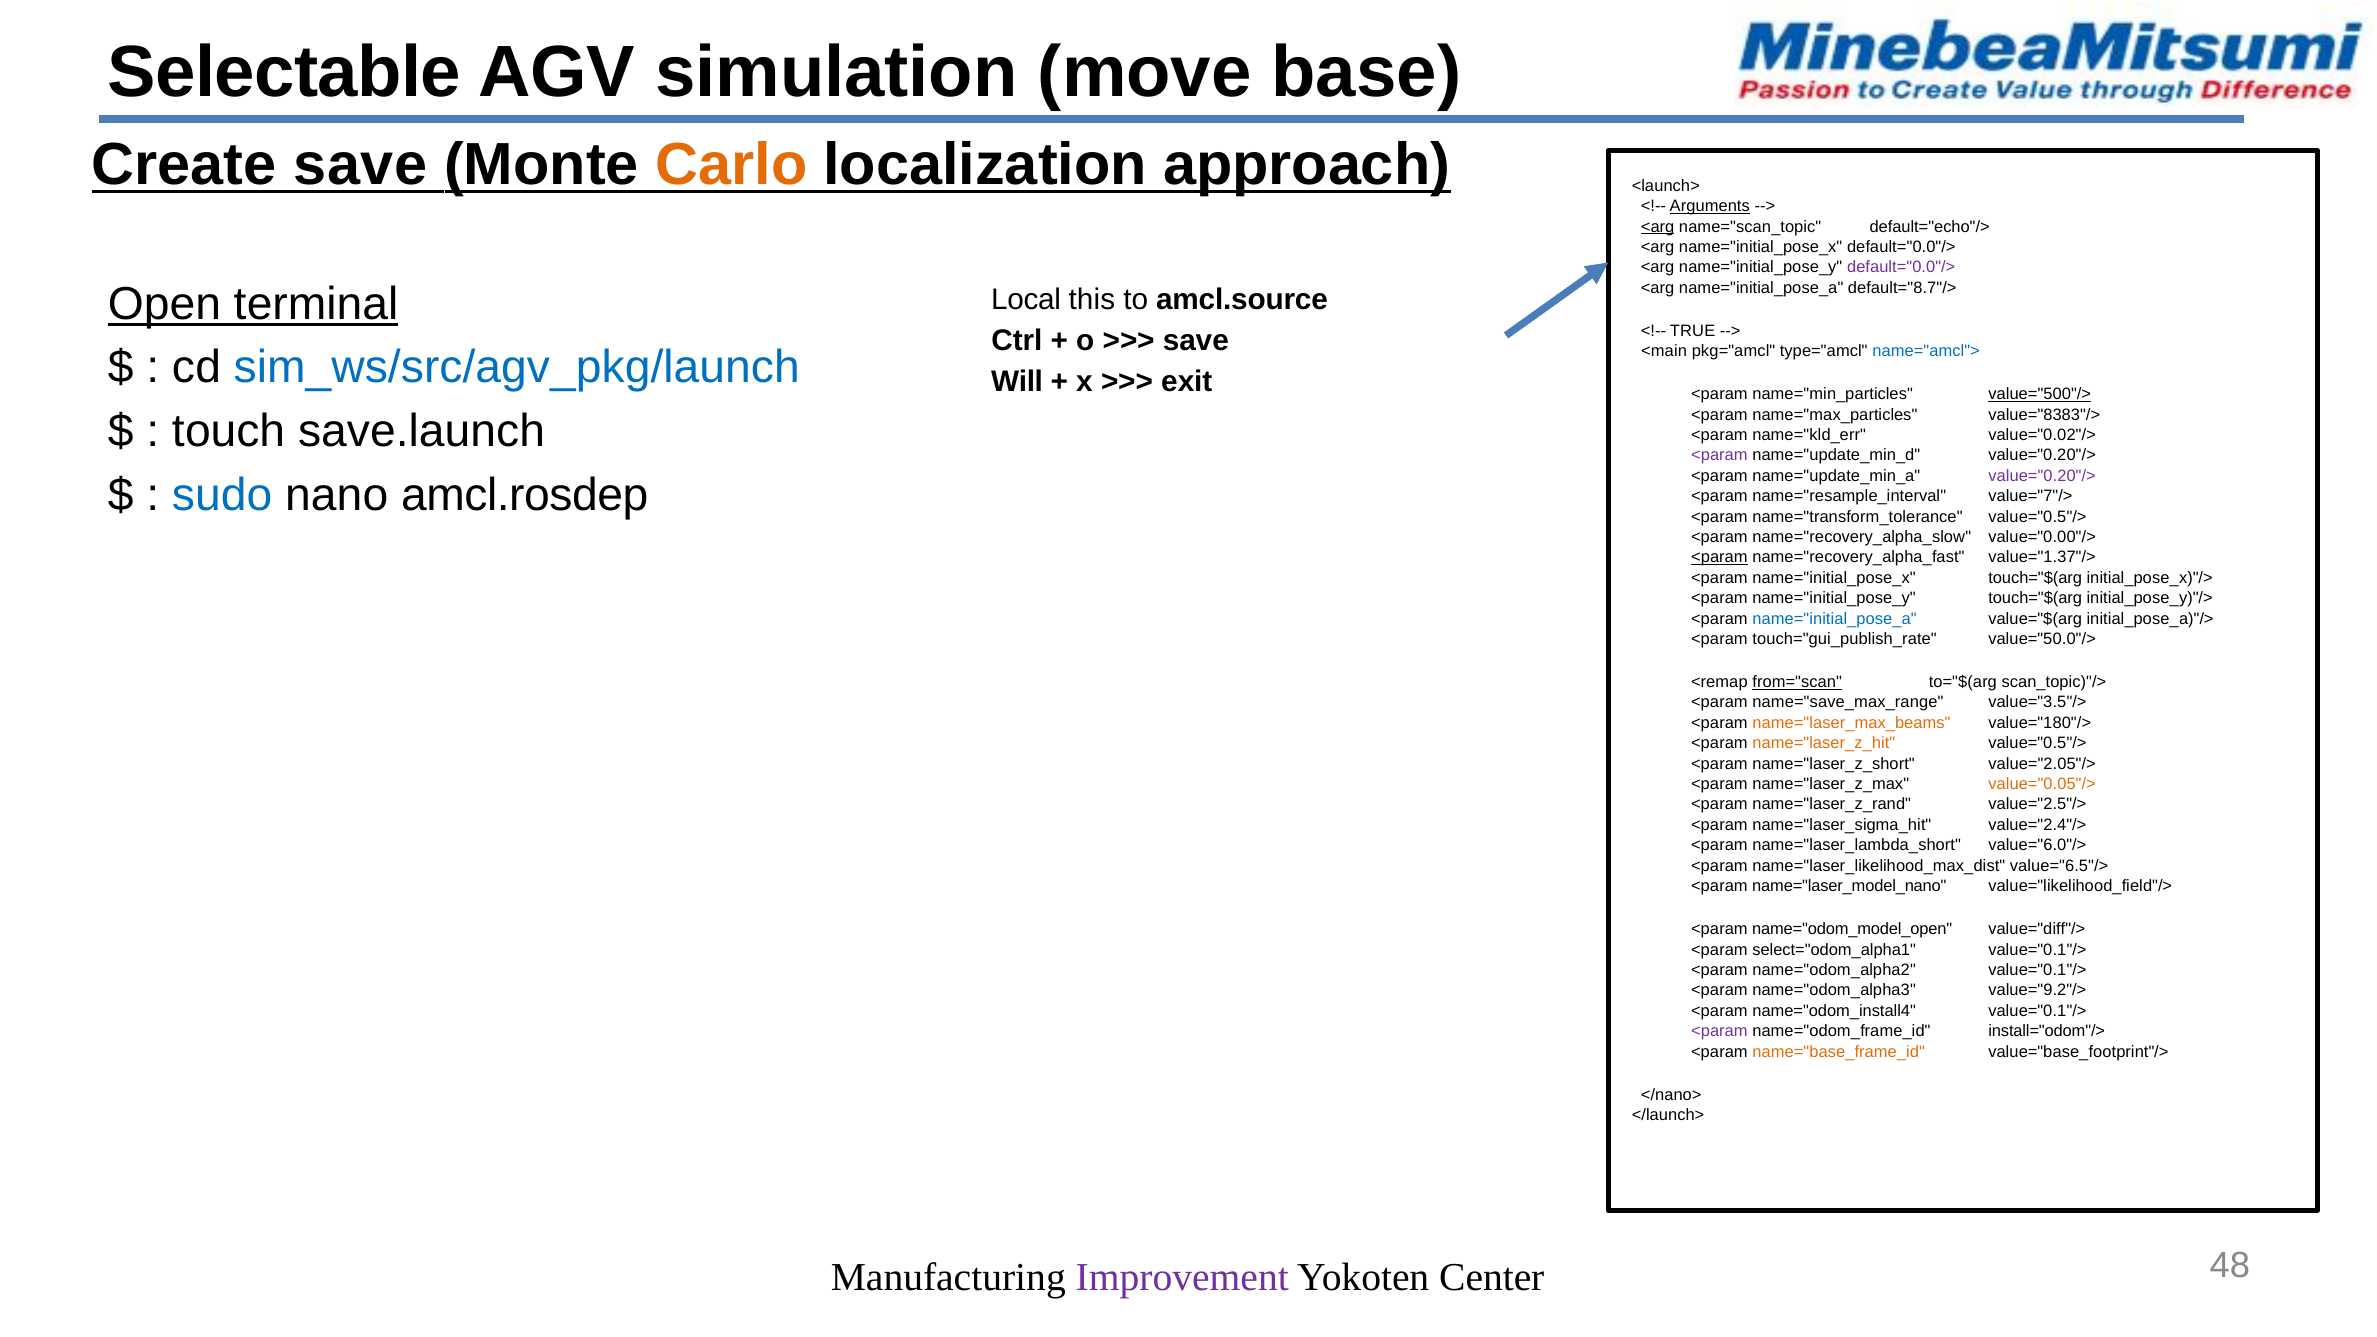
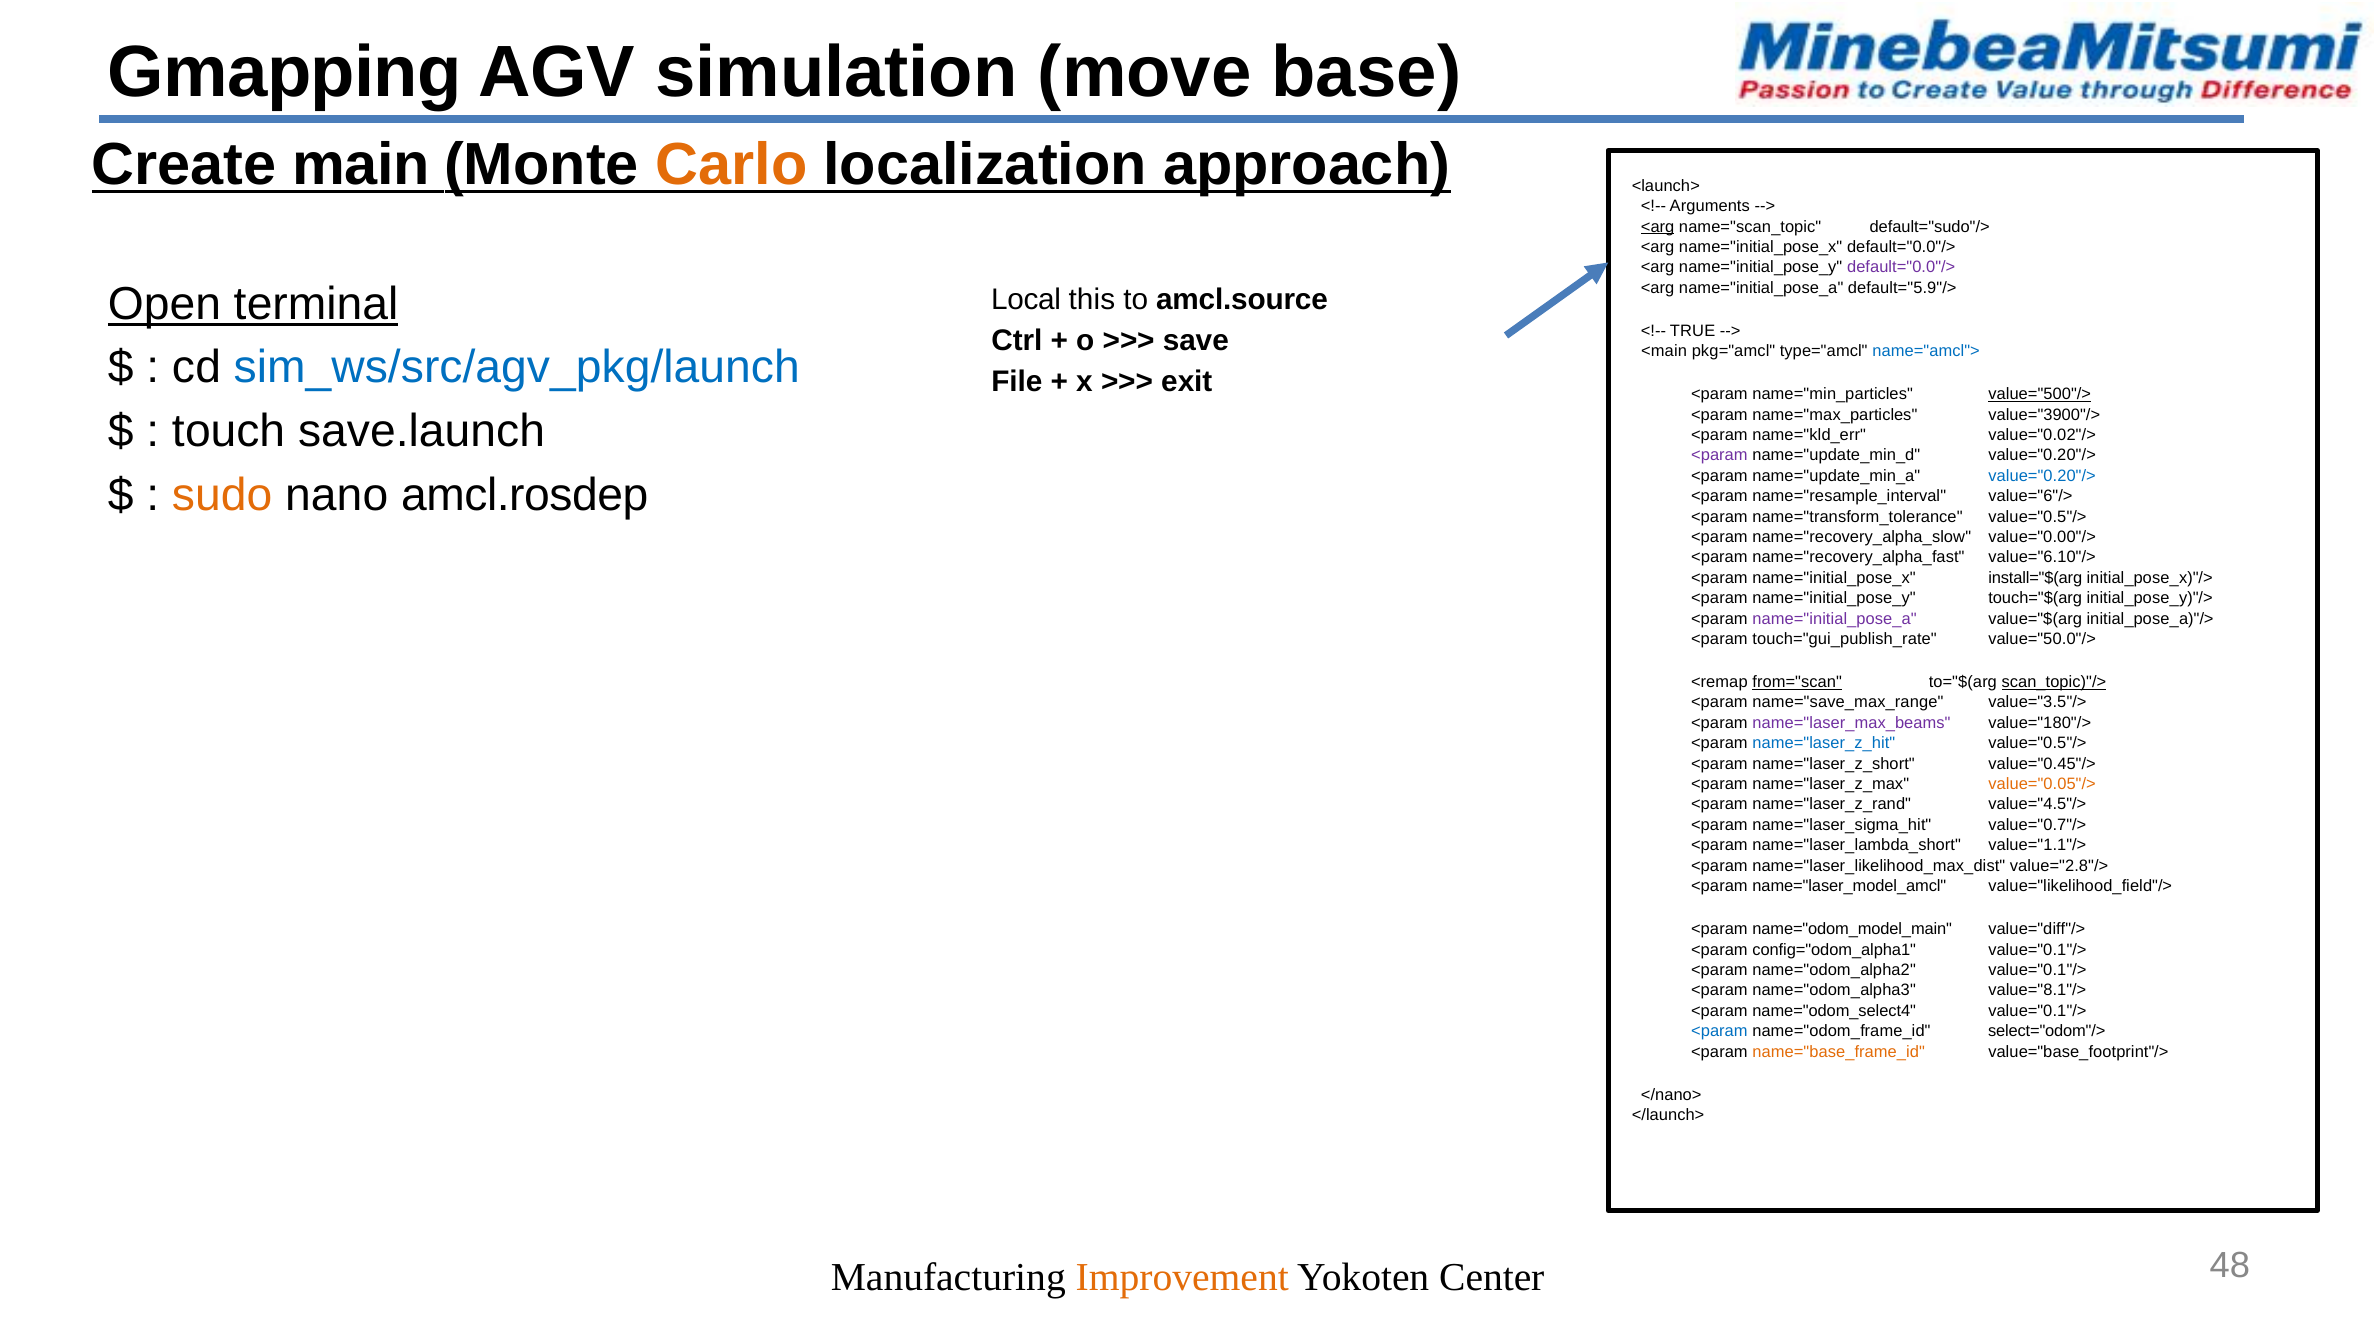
Selectable: Selectable -> Gmapping
Create save: save -> main
Arguments underline: present -> none
default="echo"/>: default="echo"/> -> default="sudo"/>
default="8.7"/>: default="8.7"/> -> default="5.9"/>
Will: Will -> File
value="8383"/>: value="8383"/> -> value="3900"/>
value="0.20"/> at (2042, 476) colour: purple -> blue
sudo colour: blue -> orange
value="7"/>: value="7"/> -> value="6"/>
<param at (1719, 558) underline: present -> none
value="1.37"/>: value="1.37"/> -> value="6.10"/>
name="initial_pose_x touch="$(arg: touch="$(arg -> install="$(arg
name="initial_pose_a at (1835, 619) colour: blue -> purple
scan_topic)"/> underline: none -> present
name="laser_max_beams colour: orange -> purple
name="laser_z_hit colour: orange -> blue
value="2.05"/>: value="2.05"/> -> value="0.45"/>
value="2.5"/>: value="2.5"/> -> value="4.5"/>
value="2.4"/>: value="2.4"/> -> value="0.7"/>
value="6.0"/>: value="6.0"/> -> value="1.1"/>
value="6.5"/>: value="6.5"/> -> value="2.8"/>
name="laser_model_nano: name="laser_model_nano -> name="laser_model_amcl
name="odom_model_open: name="odom_model_open -> name="odom_model_main
select="odom_alpha1: select="odom_alpha1 -> config="odom_alpha1
value="9.2"/>: value="9.2"/> -> value="8.1"/>
name="odom_install4: name="odom_install4 -> name="odom_select4
<param at (1719, 1031) colour: purple -> blue
install="odom"/>: install="odom"/> -> select="odom"/>
Improvement colour: purple -> orange
